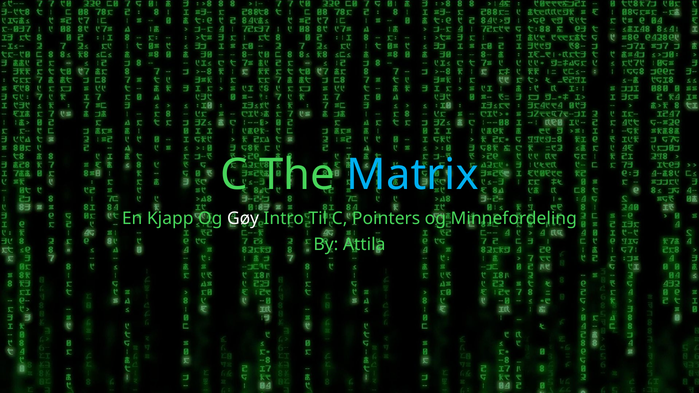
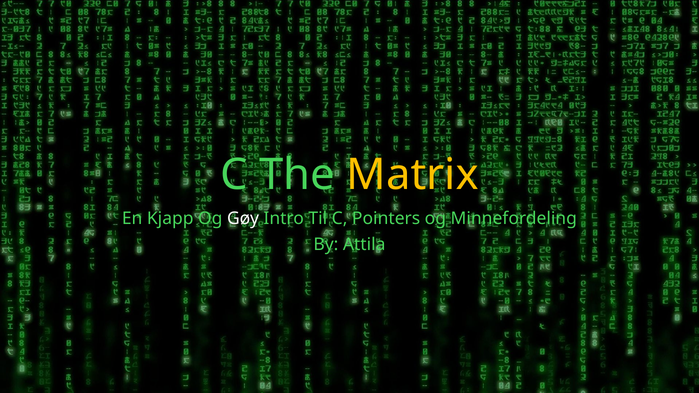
Matrix colour: light blue -> yellow
